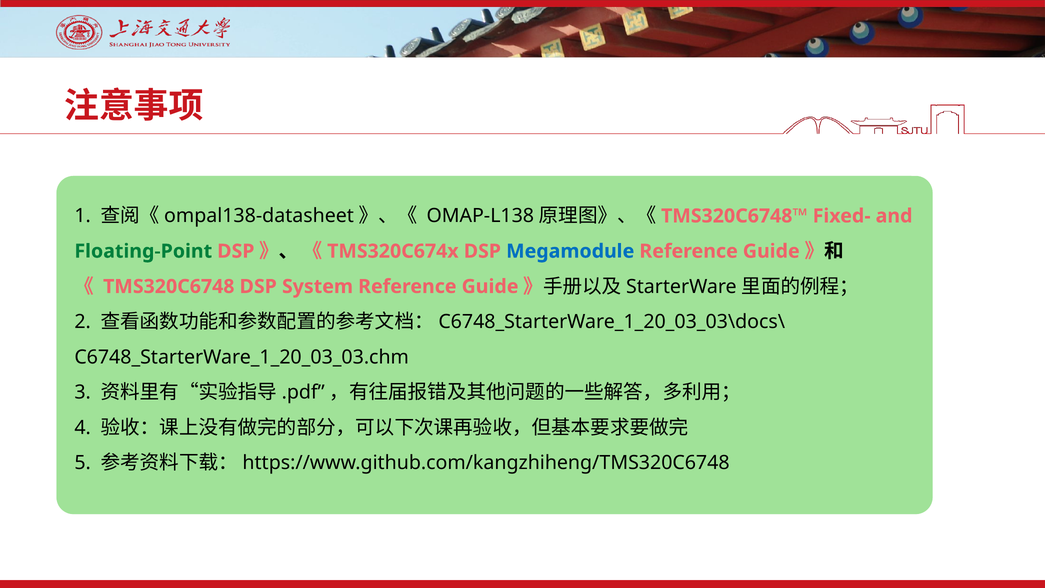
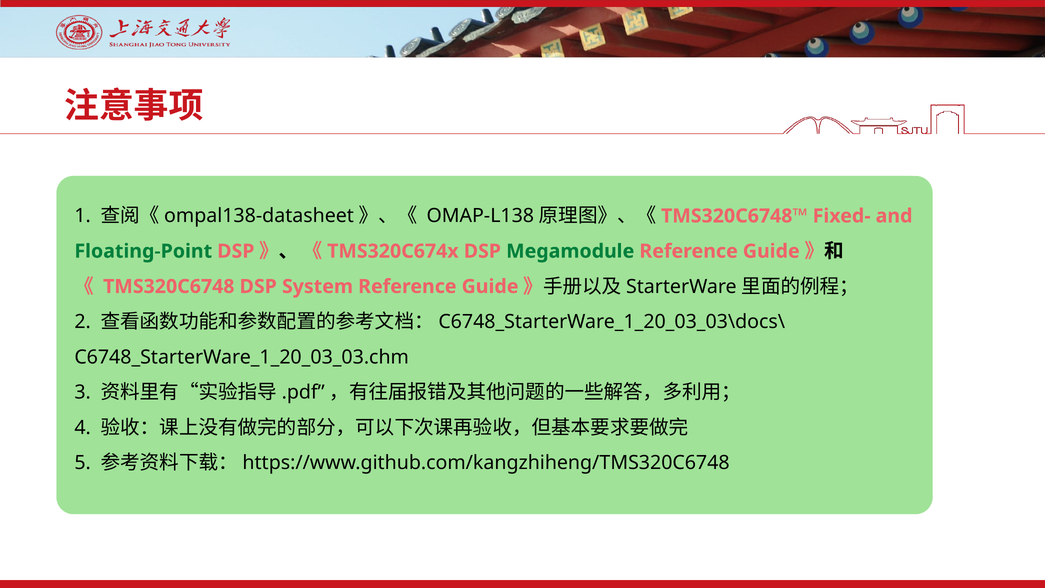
Megamodule colour: blue -> green
